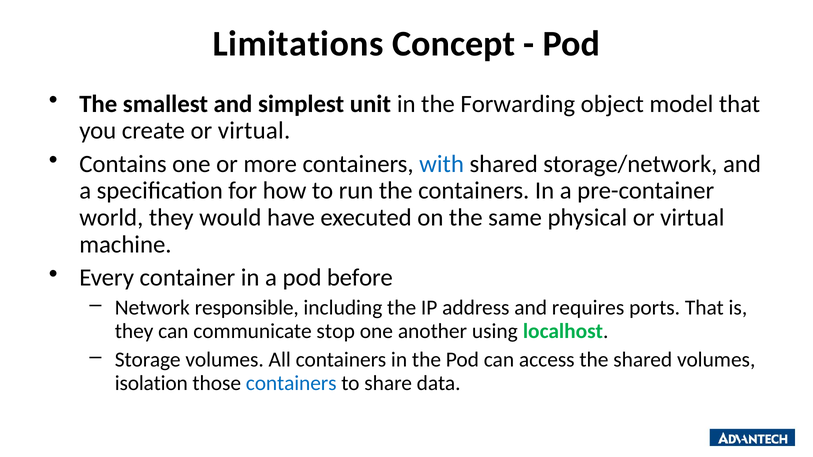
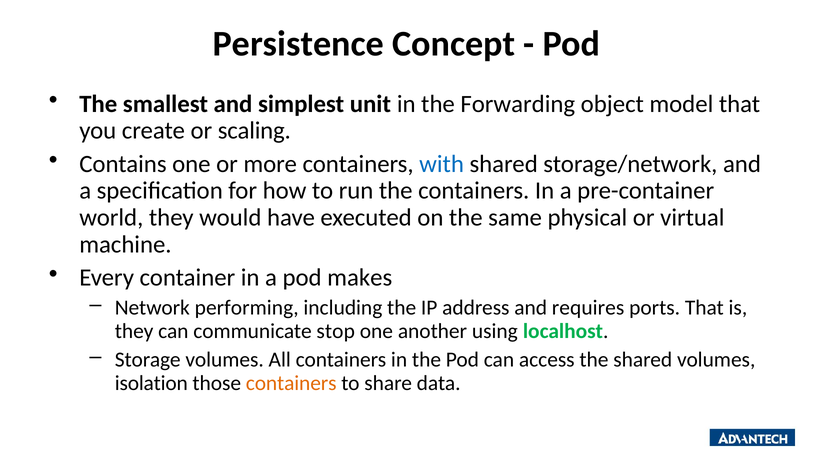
Limitations: Limitations -> Persistence
create or virtual: virtual -> scaling
before: before -> makes
responsible: responsible -> performing
containers at (291, 383) colour: blue -> orange
